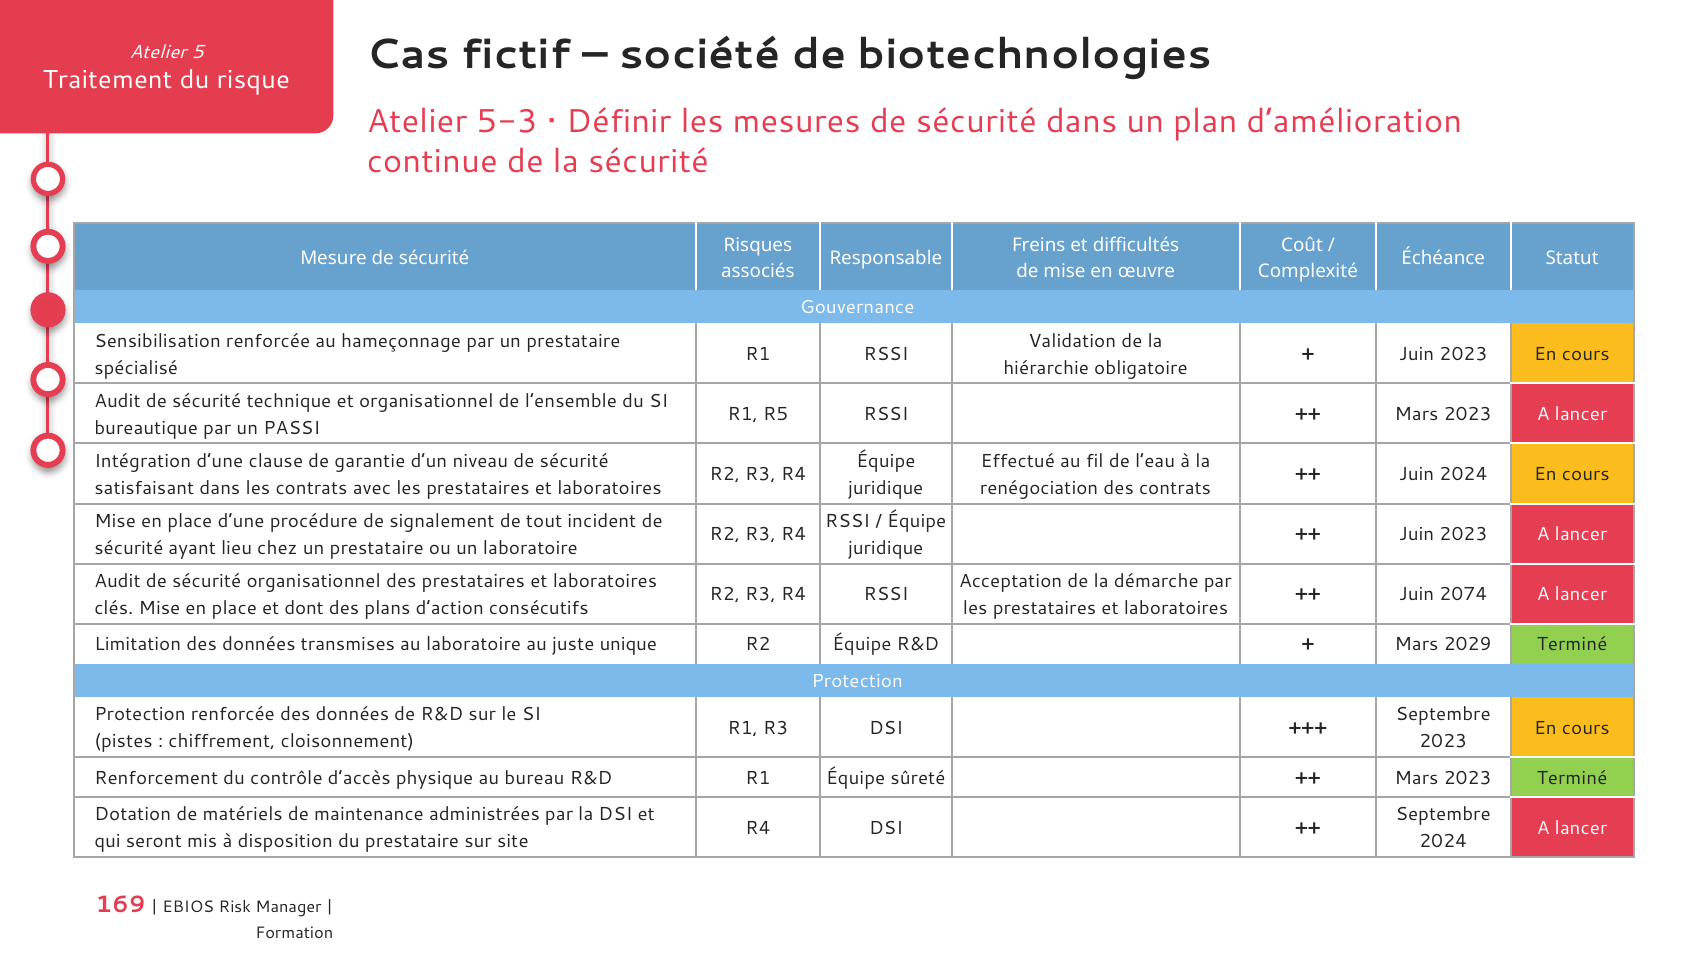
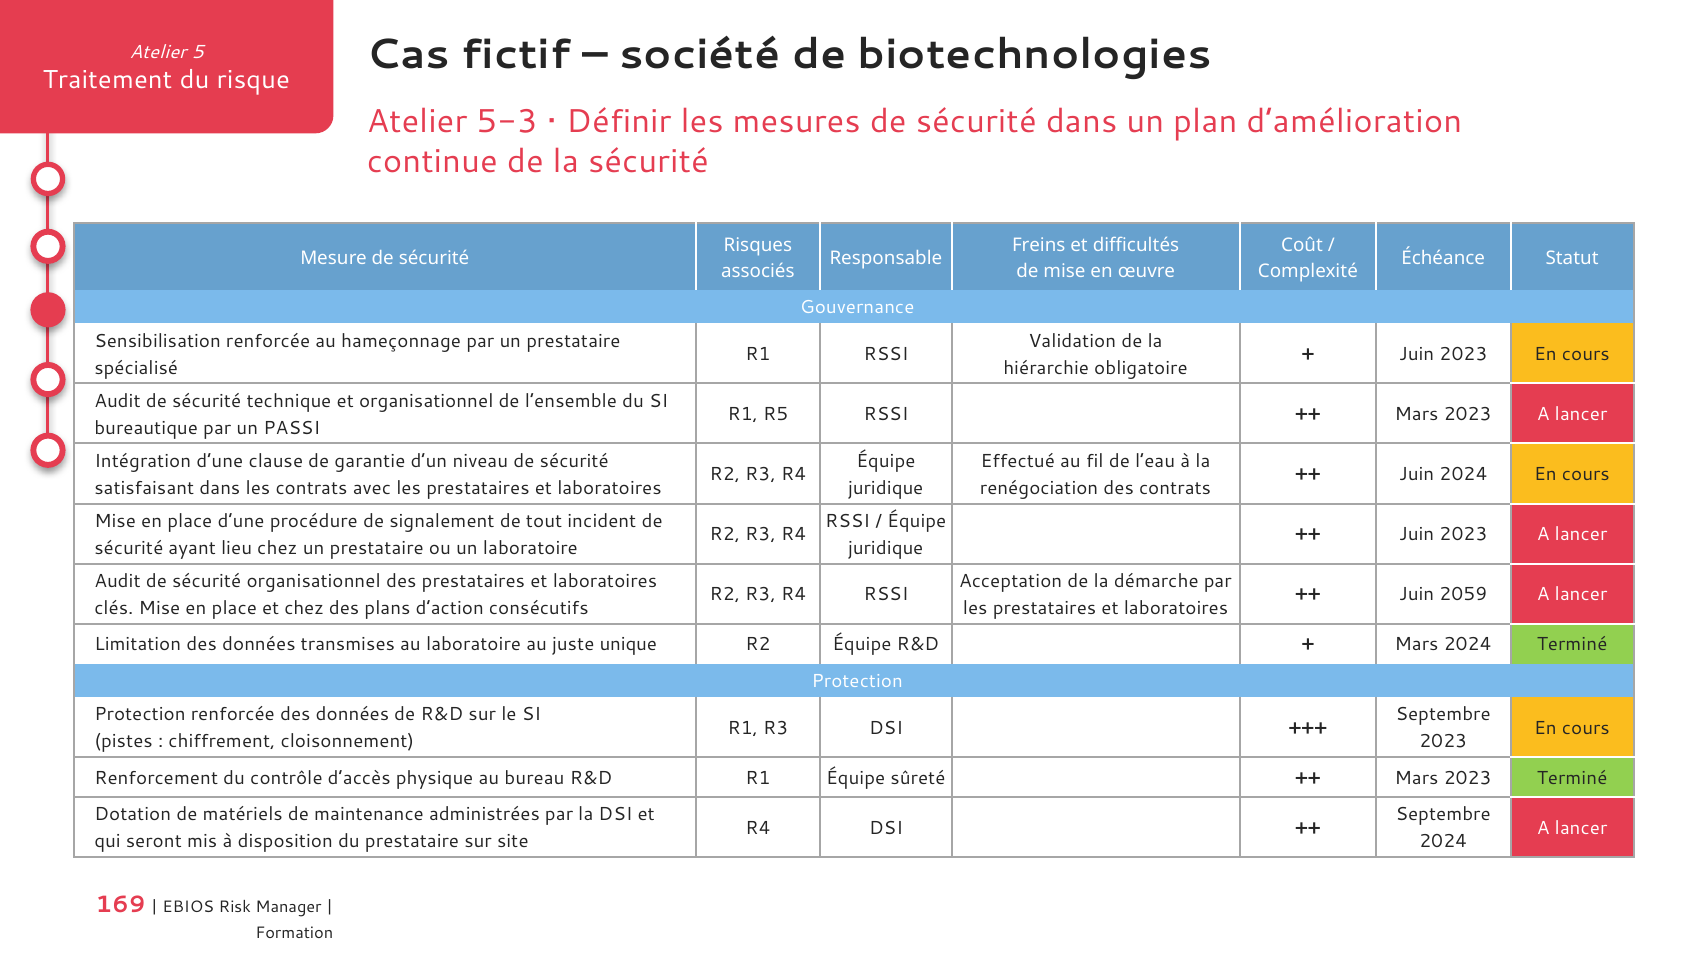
2074: 2074 -> 2059
et dont: dont -> chez
Mars 2029: 2029 -> 2024
